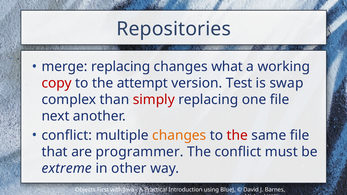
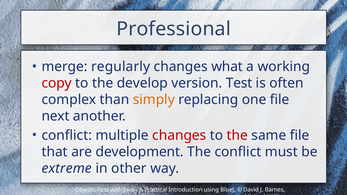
Repositories: Repositories -> Professional
merge replacing: replacing -> regularly
attempt: attempt -> develop
swap: swap -> often
simply colour: red -> orange
changes at (179, 135) colour: orange -> red
programmer: programmer -> development
